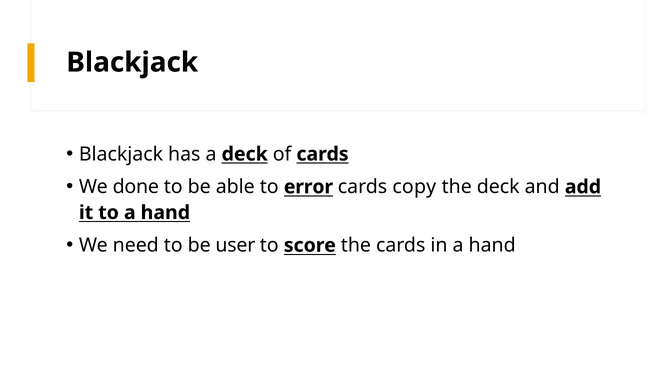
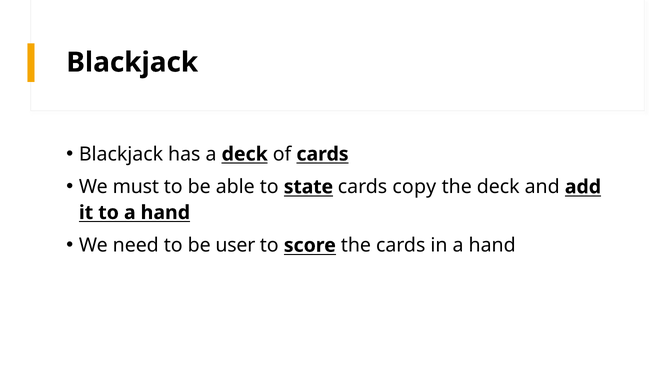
done: done -> must
error: error -> state
